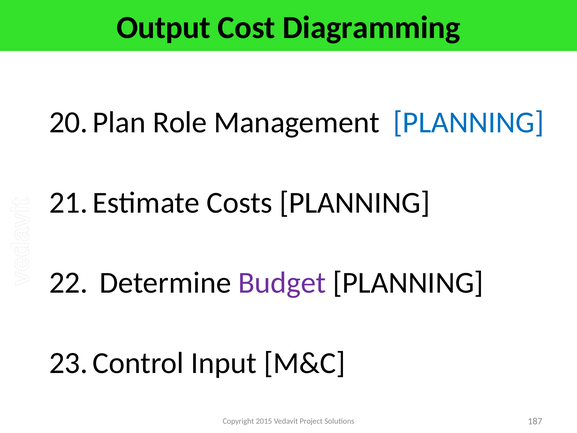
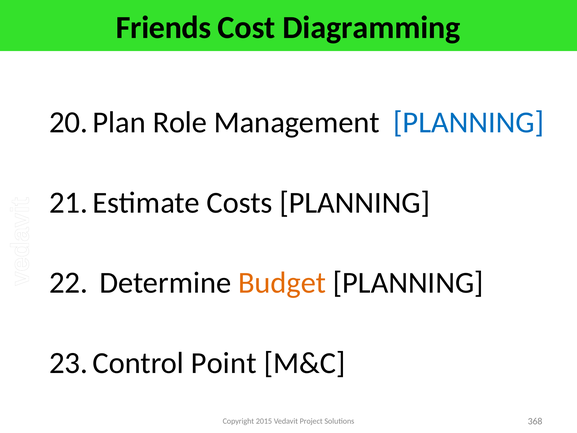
Output: Output -> Friends
Budget colour: purple -> orange
Input: Input -> Point
187: 187 -> 368
